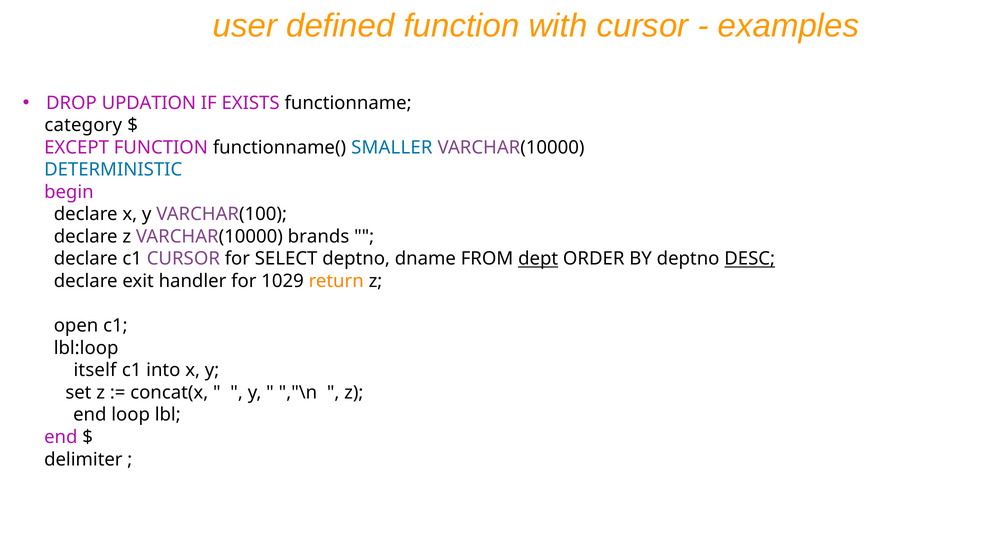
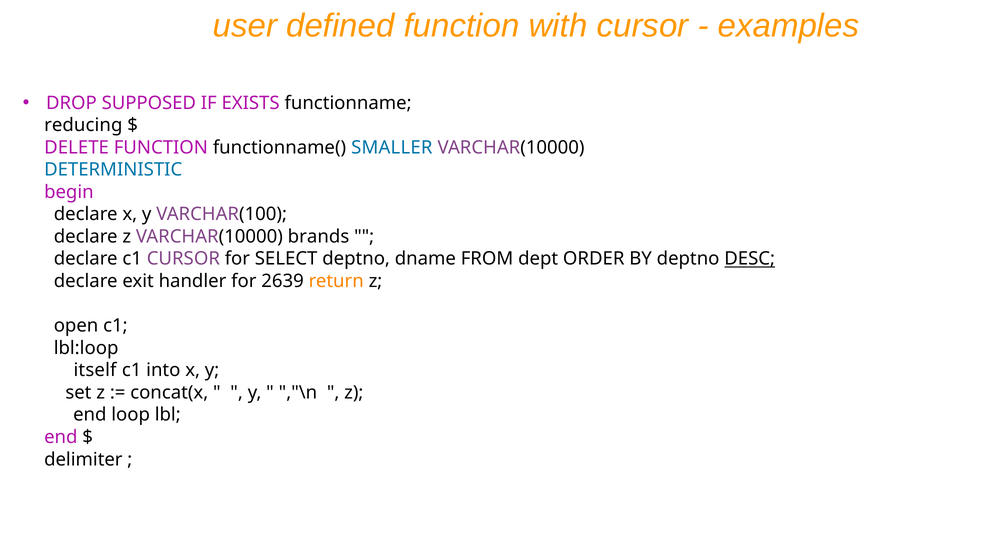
UPDATION: UPDATION -> SUPPOSED
category: category -> reducing
EXCEPT: EXCEPT -> DELETE
dept underline: present -> none
1029: 1029 -> 2639
